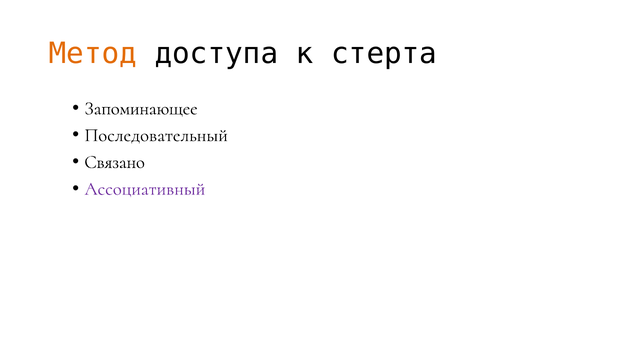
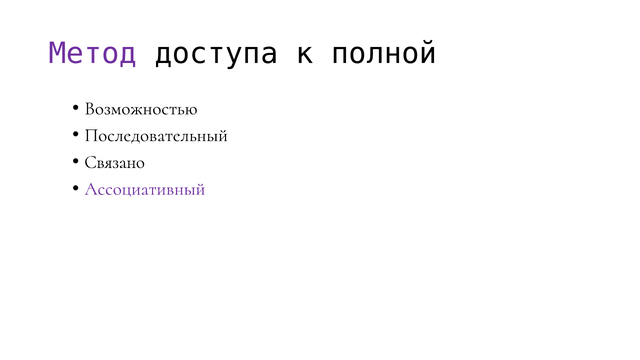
Метод colour: orange -> purple
стерта: стерта -> полной
Запоминающее: Запоминающее -> Возможностью
